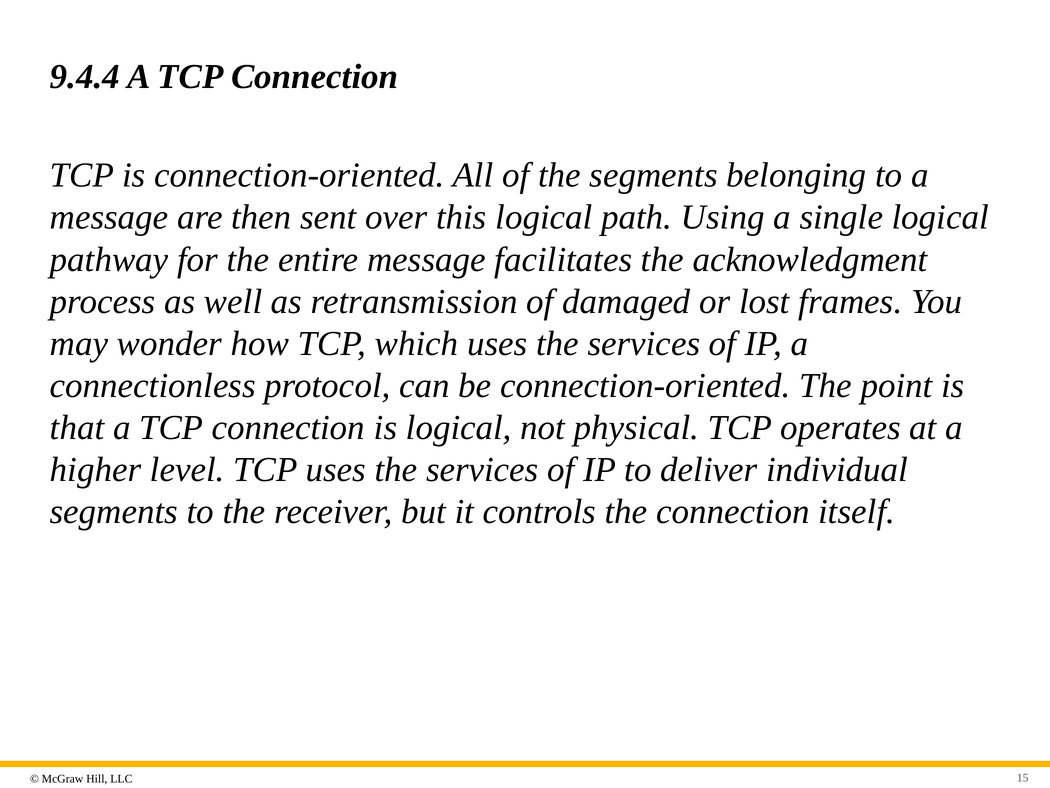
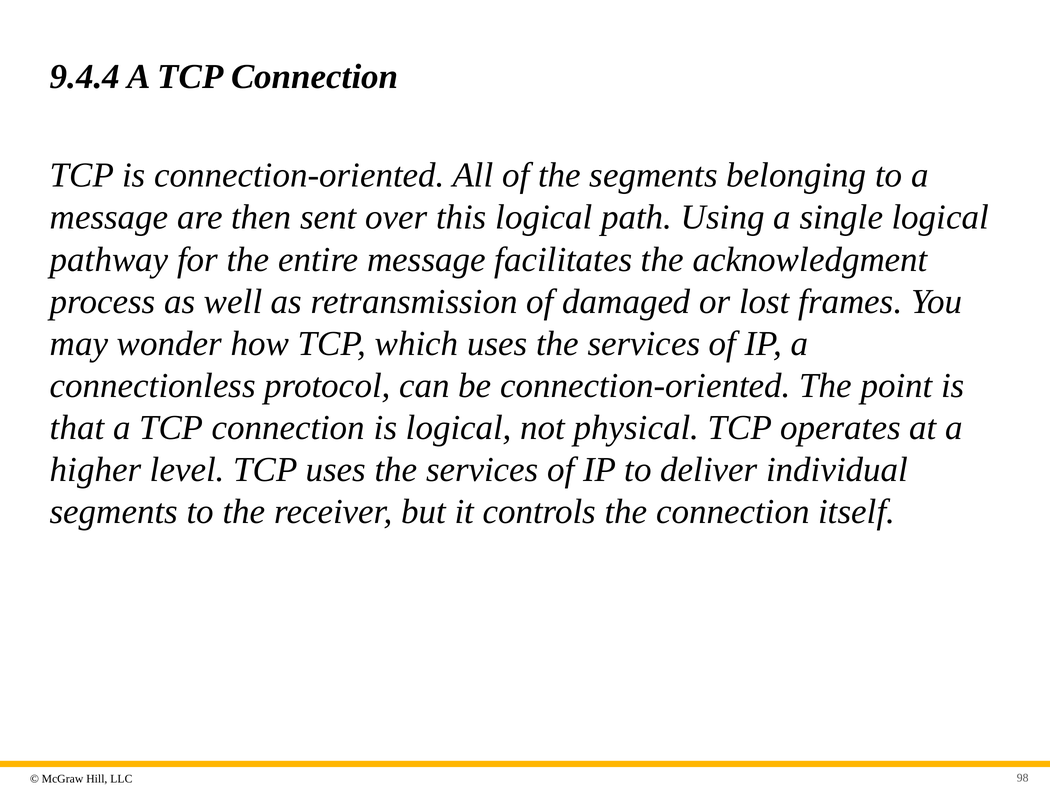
15: 15 -> 98
